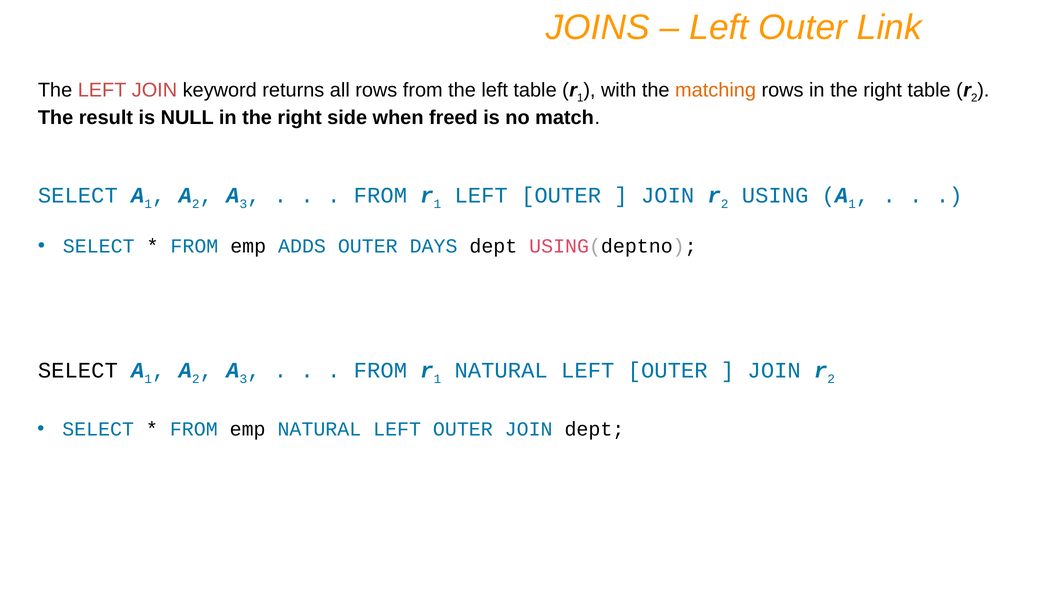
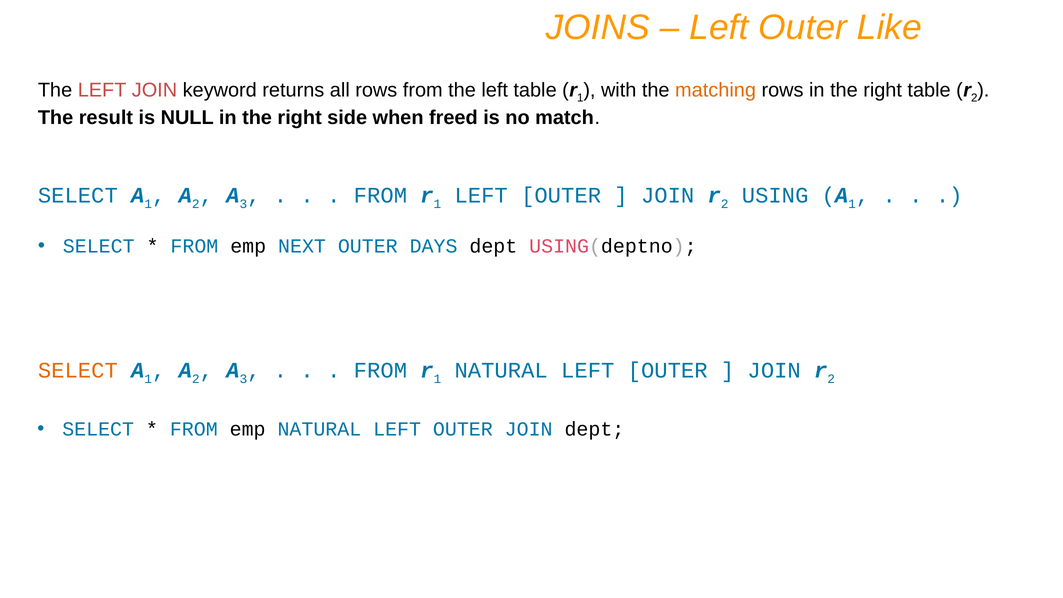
Link: Link -> Like
ADDS: ADDS -> NEXT
SELECT at (78, 370) colour: black -> orange
